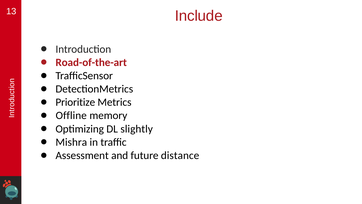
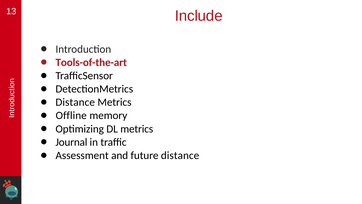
Road-of-the-art: Road-of-the-art -> Tools-of-the-art
Prioritize at (75, 102): Prioritize -> Distance
DL slightly: slightly -> metrics
Mishra: Mishra -> Journal
